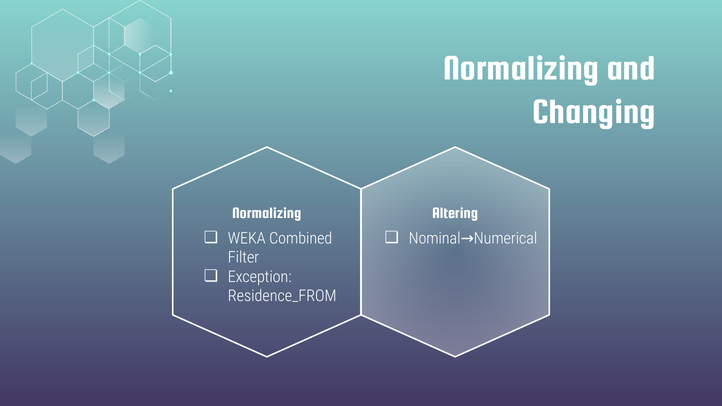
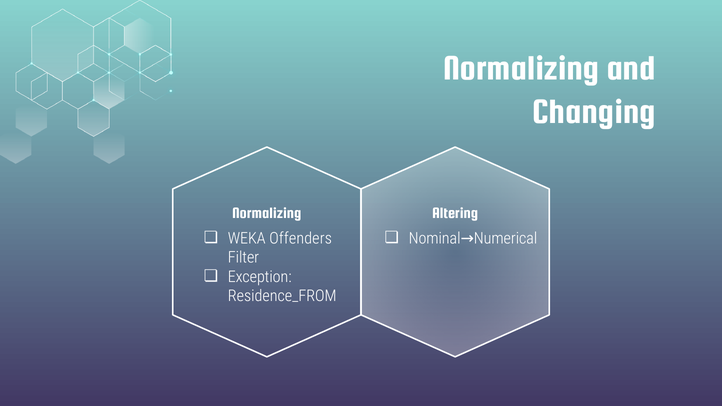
Combined: Combined -> Offenders
